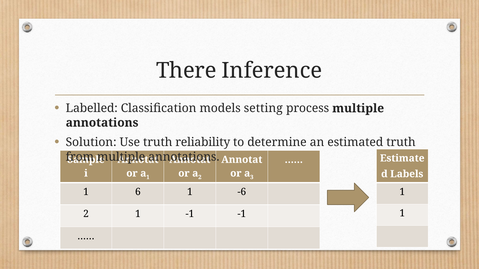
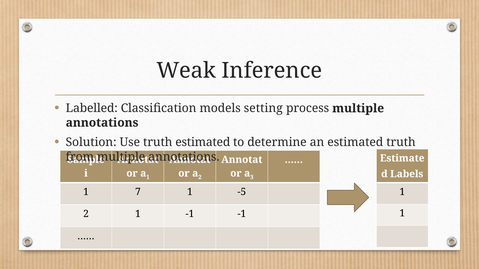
There: There -> Weak
truth reliability: reliability -> estimated
6: 6 -> 7
-6: -6 -> -5
